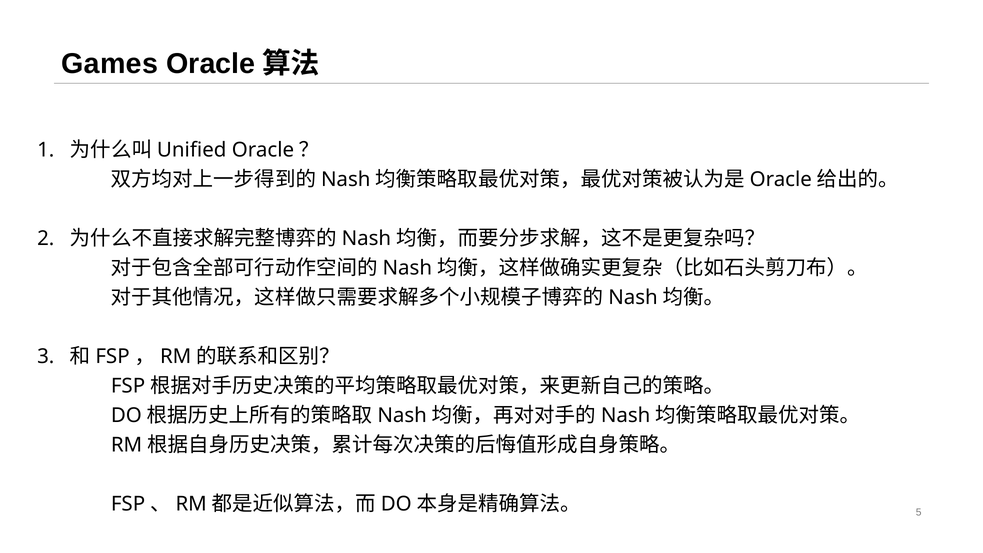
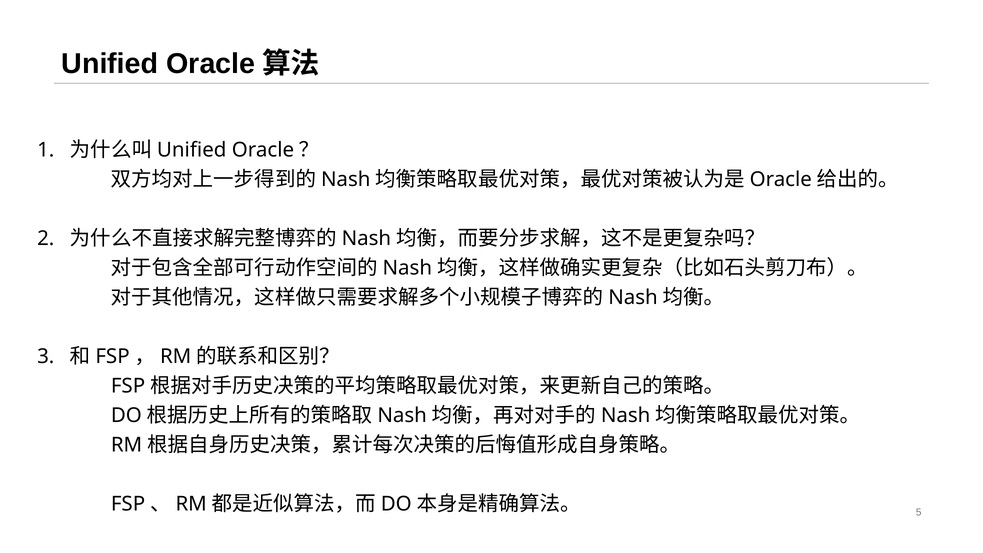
Games at (110, 64): Games -> Unified
